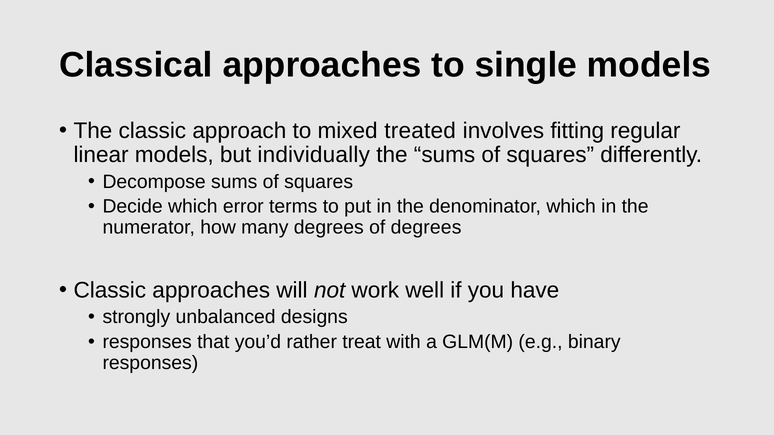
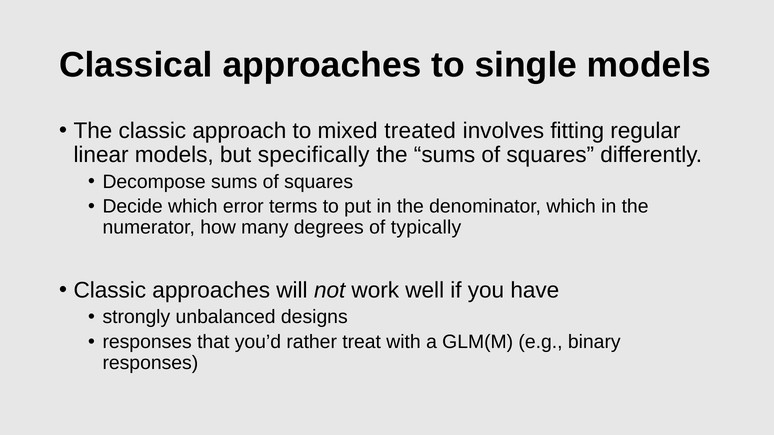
individually: individually -> specifically
of degrees: degrees -> typically
